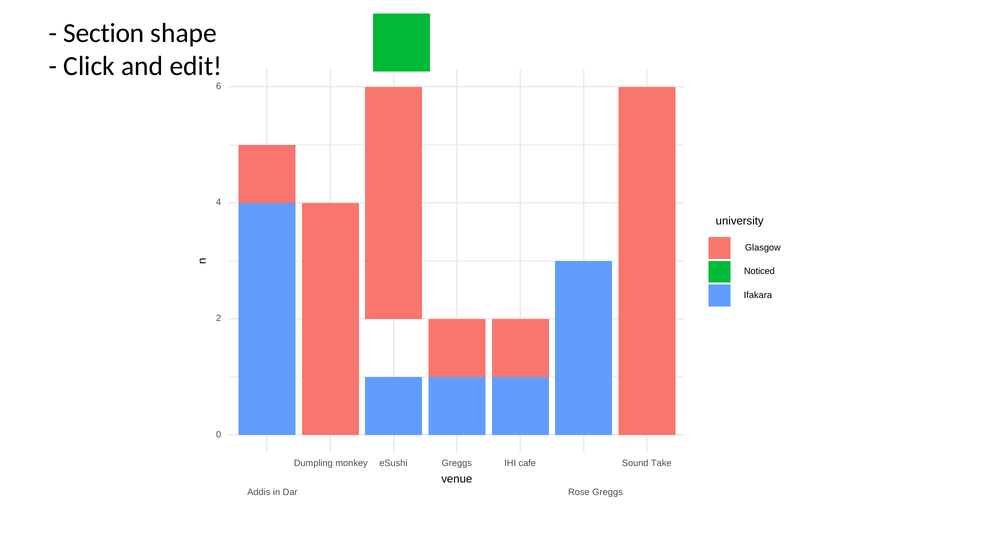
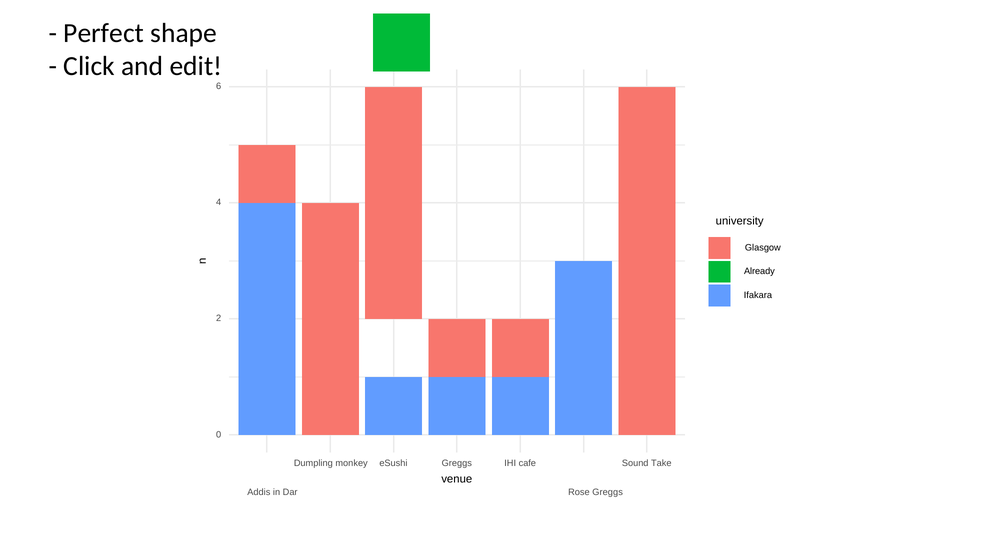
Section: Section -> Perfect
Noticed: Noticed -> Already
